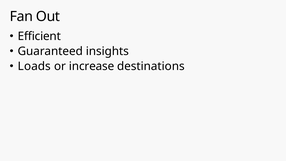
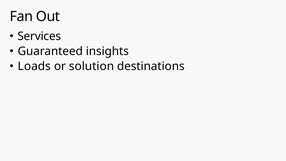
Efficient: Efficient -> Services
increase: increase -> solution
